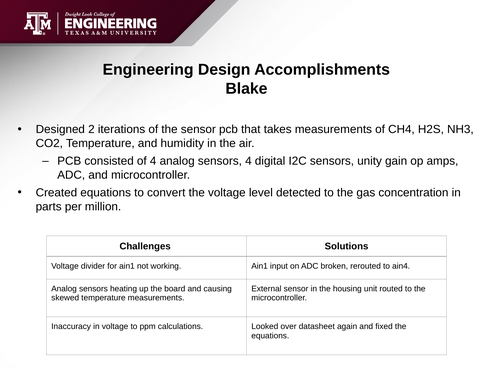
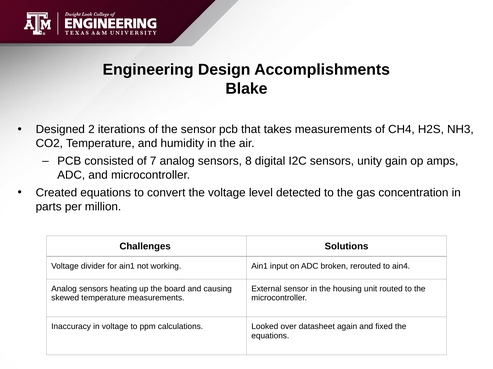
of 4: 4 -> 7
sensors 4: 4 -> 8
